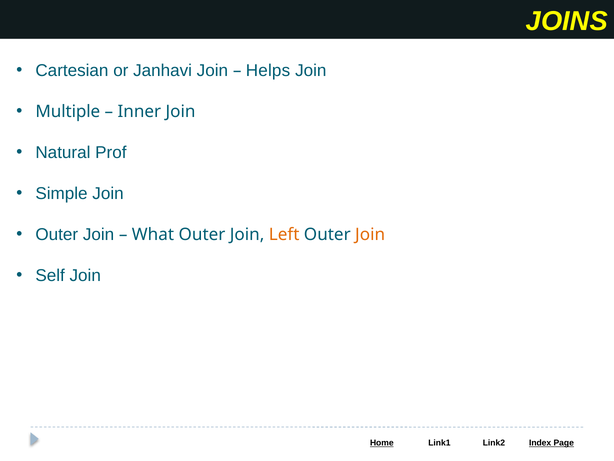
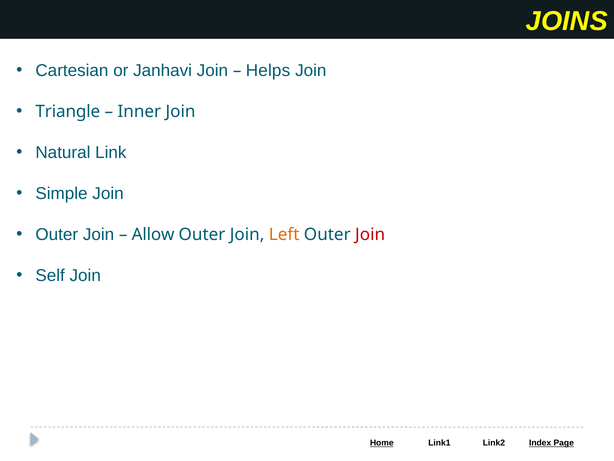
Multiple: Multiple -> Triangle
Prof: Prof -> Link
What: What -> Allow
Join at (370, 235) colour: orange -> red
